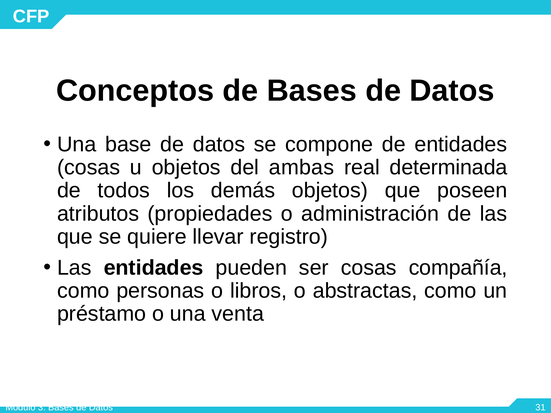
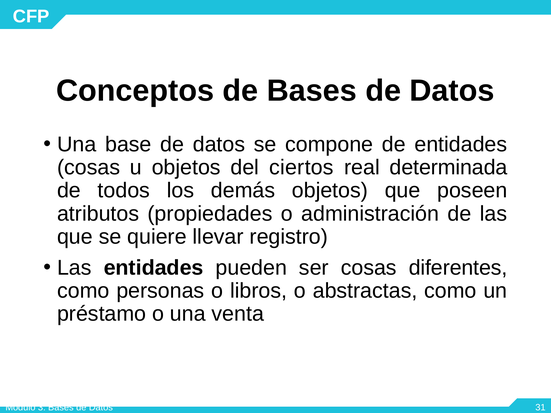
ambas: ambas -> ciertos
compañía: compañía -> diferentes
